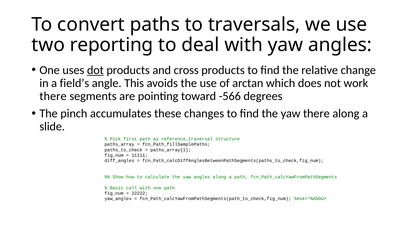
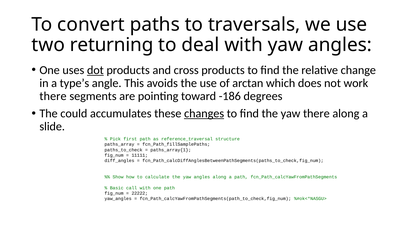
reporting: reporting -> returning
field’s: field’s -> type’s
-566: -566 -> -186
pinch: pinch -> could
changes underline: none -> present
